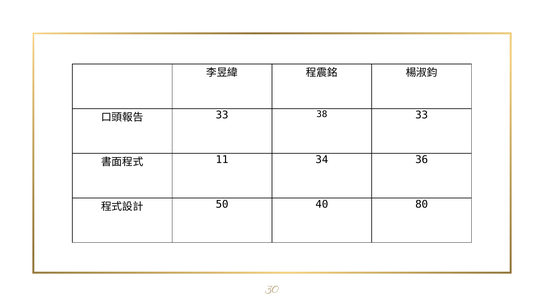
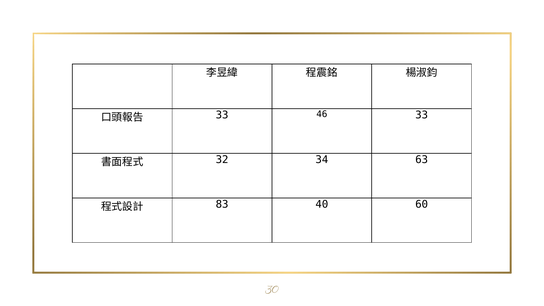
38: 38 -> 46
11: 11 -> 32
36: 36 -> 63
50: 50 -> 83
80: 80 -> 60
